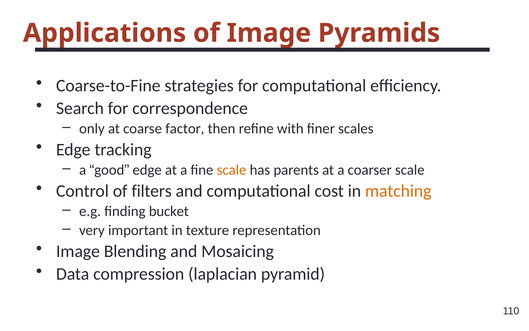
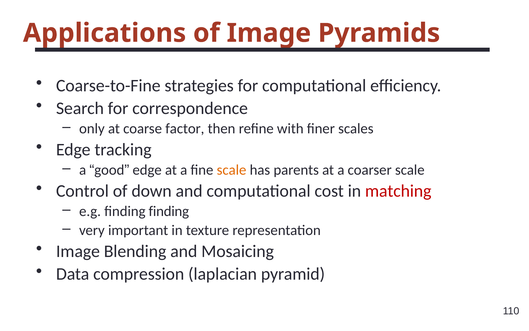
filters: filters -> down
matching colour: orange -> red
finding bucket: bucket -> finding
